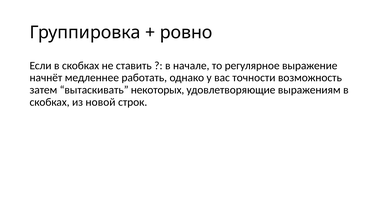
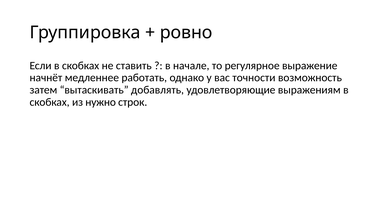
некоторых: некоторых -> добавлять
новой: новой -> нужно
